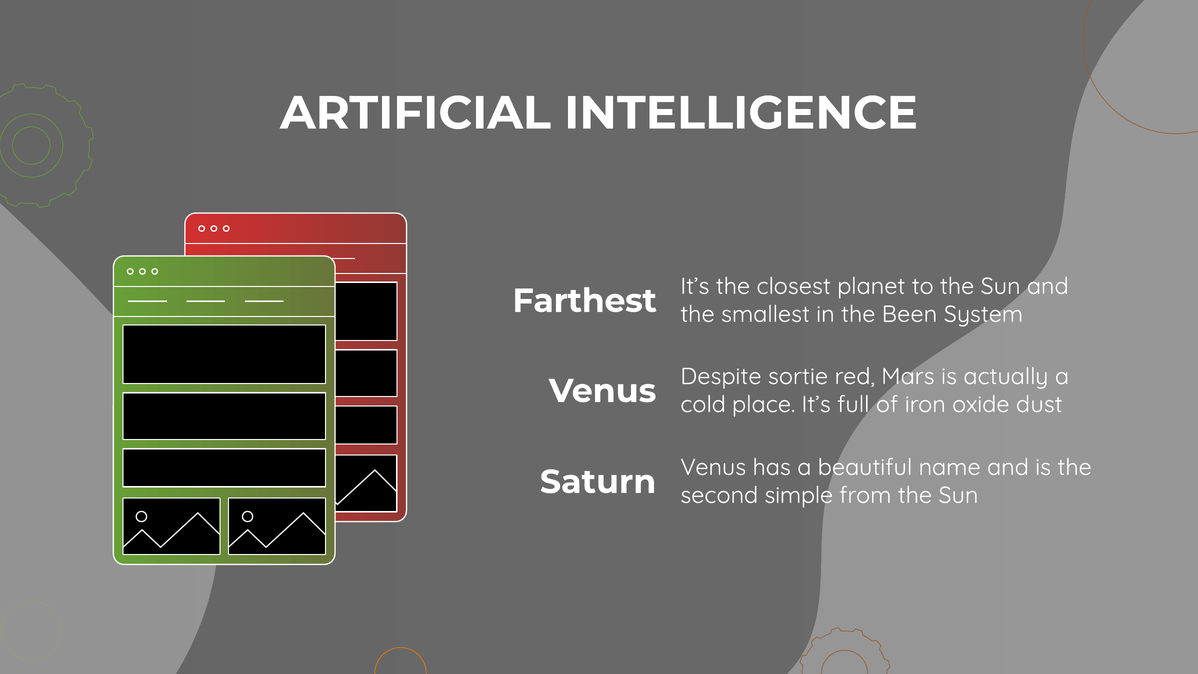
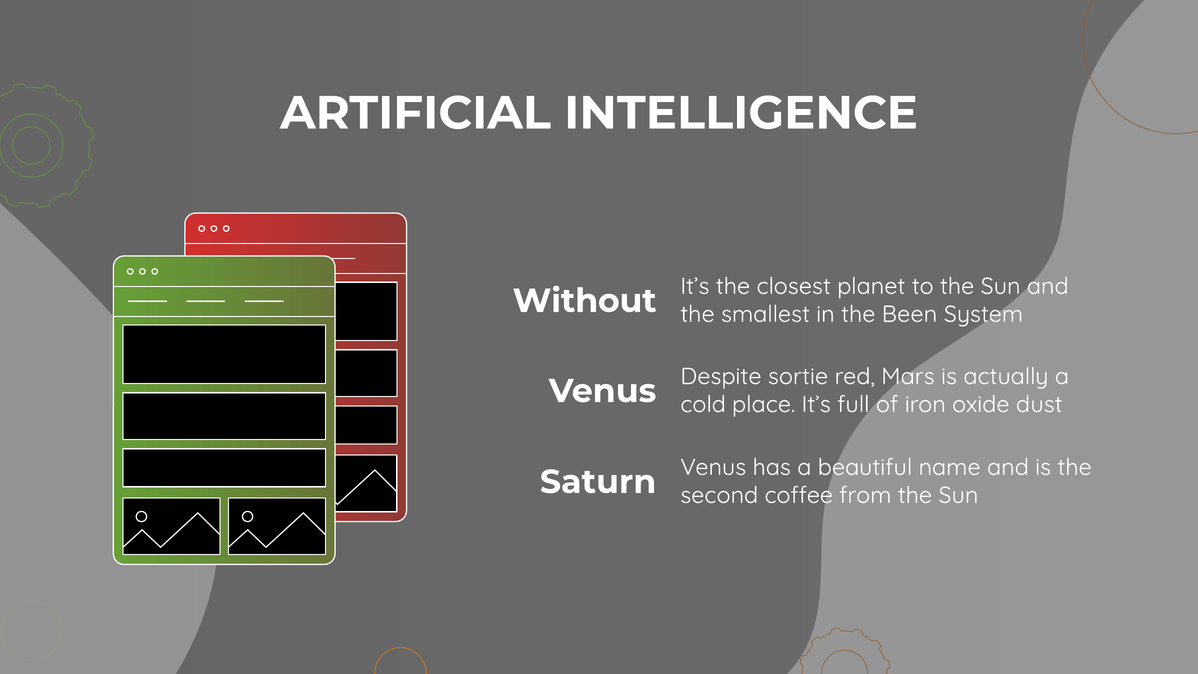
Farthest: Farthest -> Without
simple: simple -> coffee
